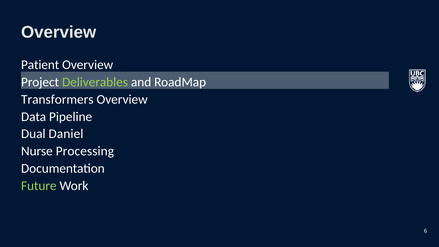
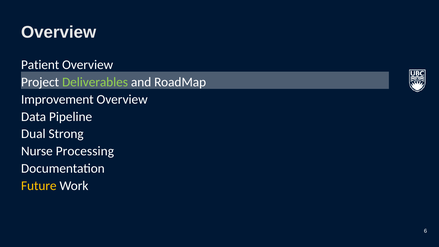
Transformers: Transformers -> Improvement
Daniel: Daniel -> Strong
Future colour: light green -> yellow
